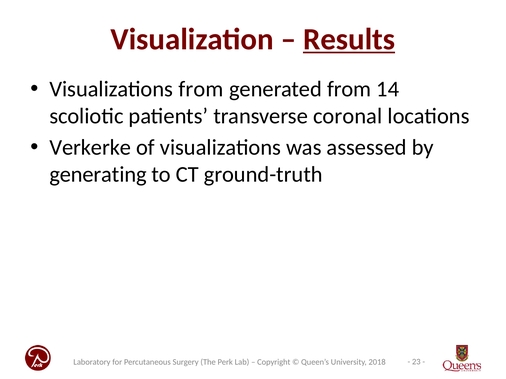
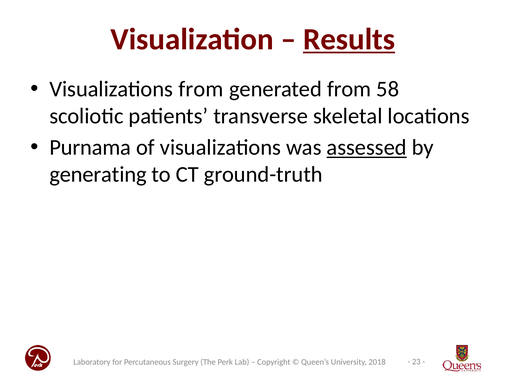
14: 14 -> 58
coronal: coronal -> skeletal
Verkerke: Verkerke -> Purnama
assessed underline: none -> present
